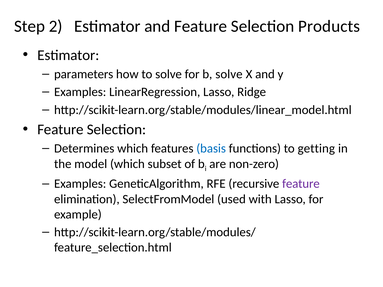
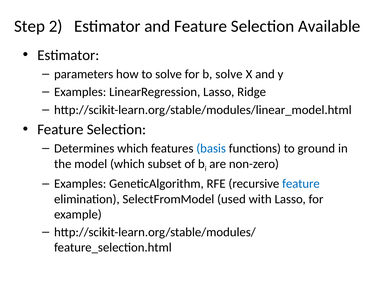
Products: Products -> Available
getting: getting -> ground
feature at (301, 184) colour: purple -> blue
